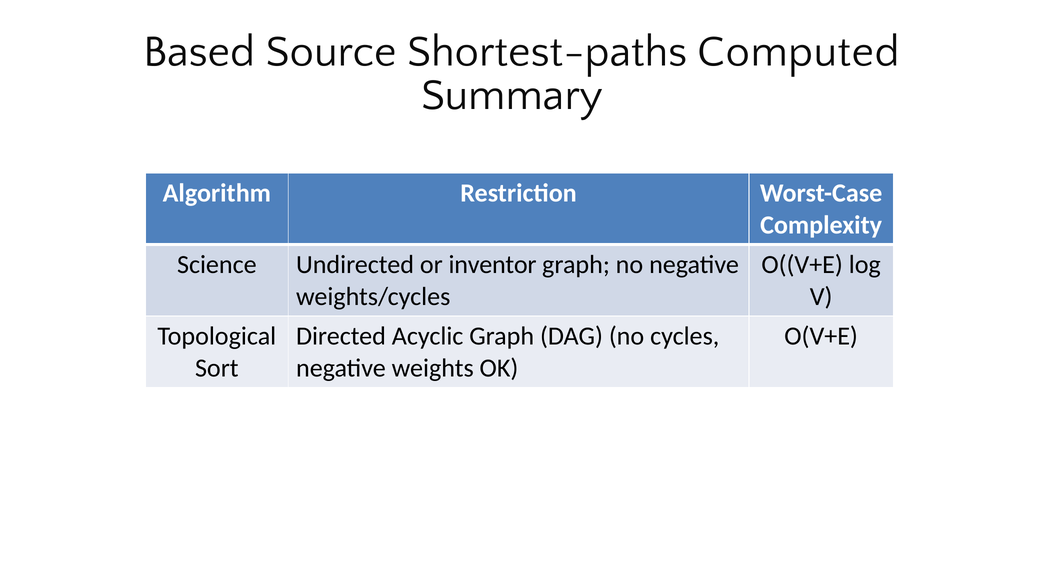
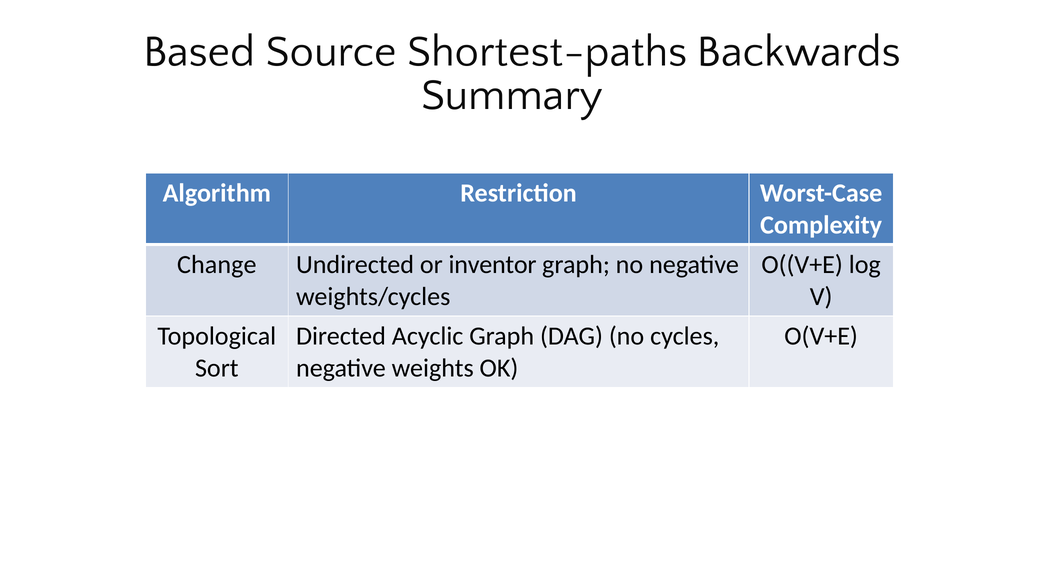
Computed: Computed -> Backwards
Science: Science -> Change
